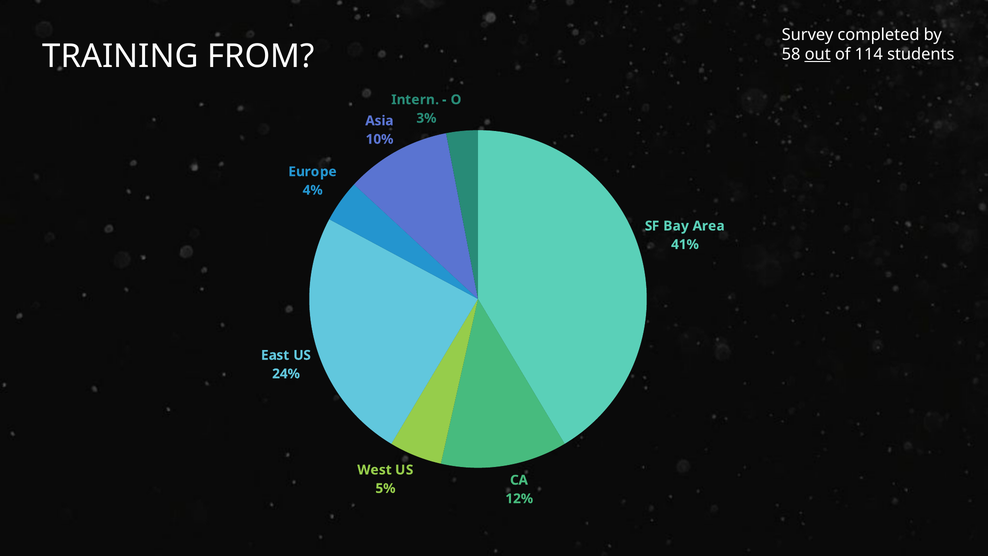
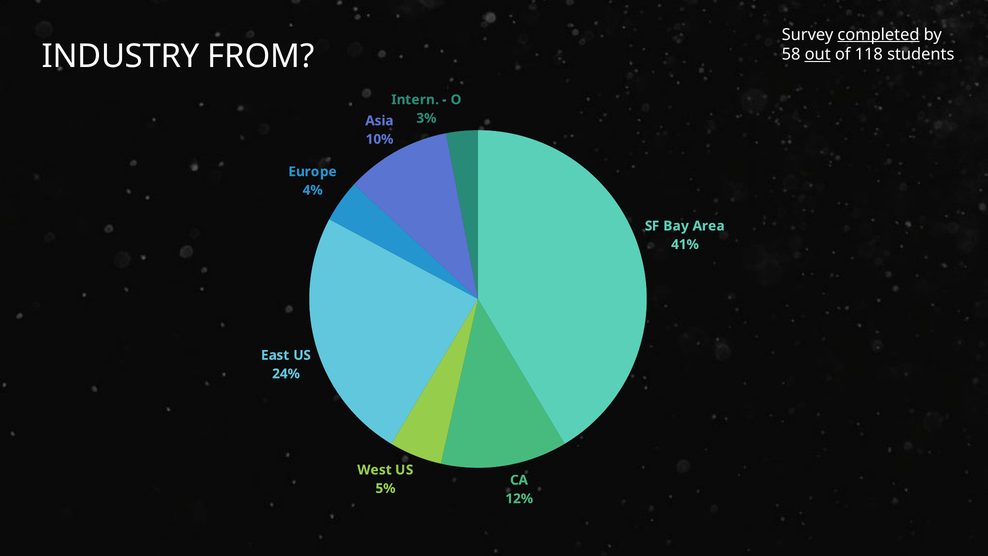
completed underline: none -> present
TRAINING: TRAINING -> INDUSTRY
114: 114 -> 118
